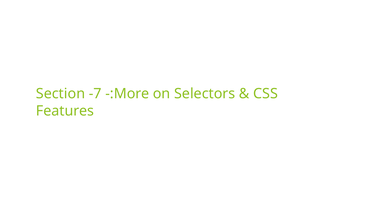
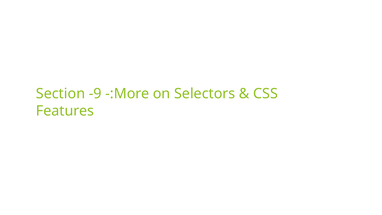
-7: -7 -> -9
